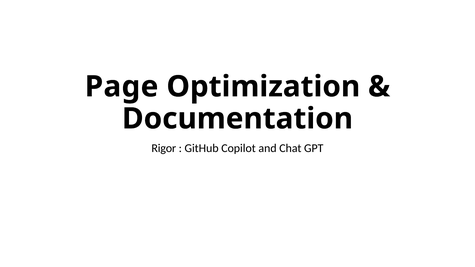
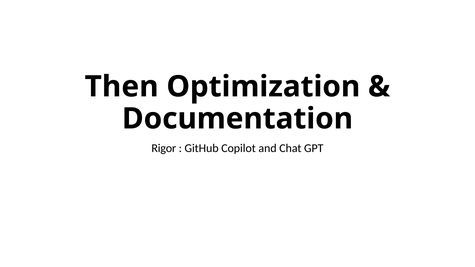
Page: Page -> Then
